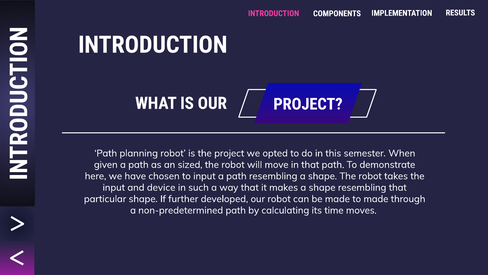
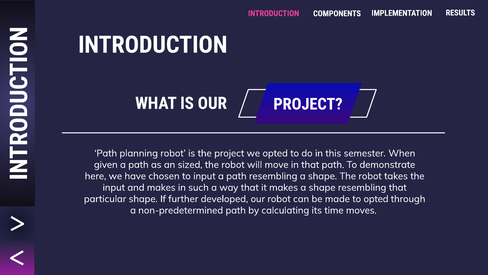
and device: device -> makes
to made: made -> opted
